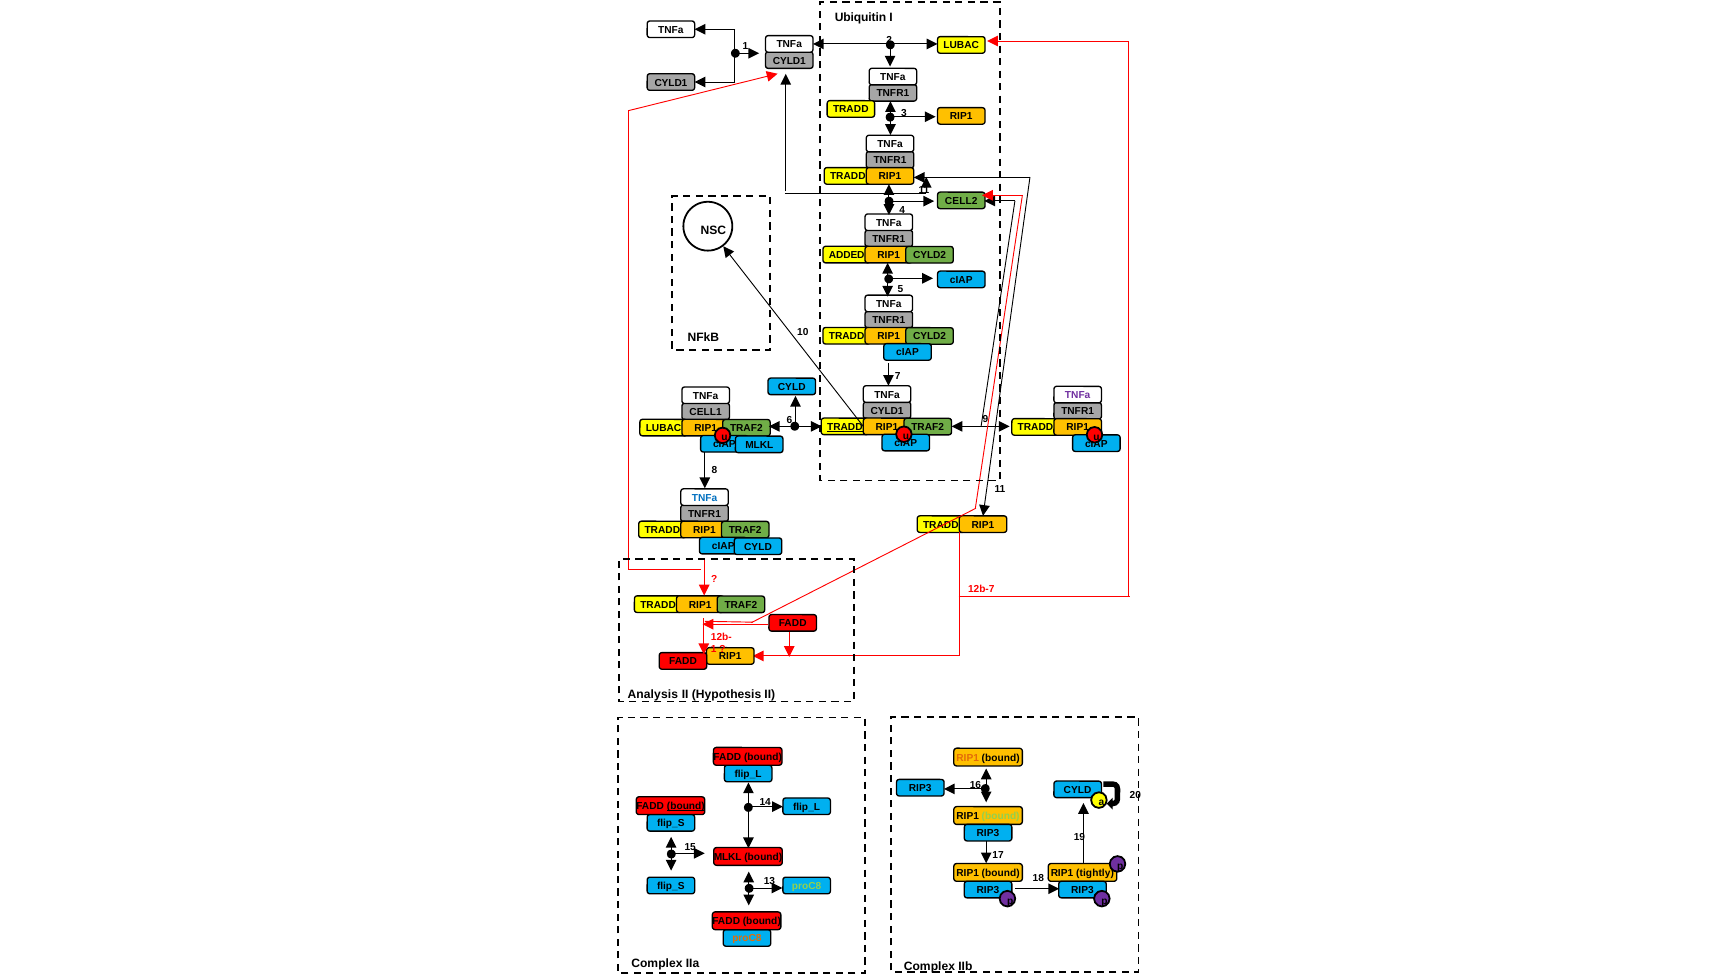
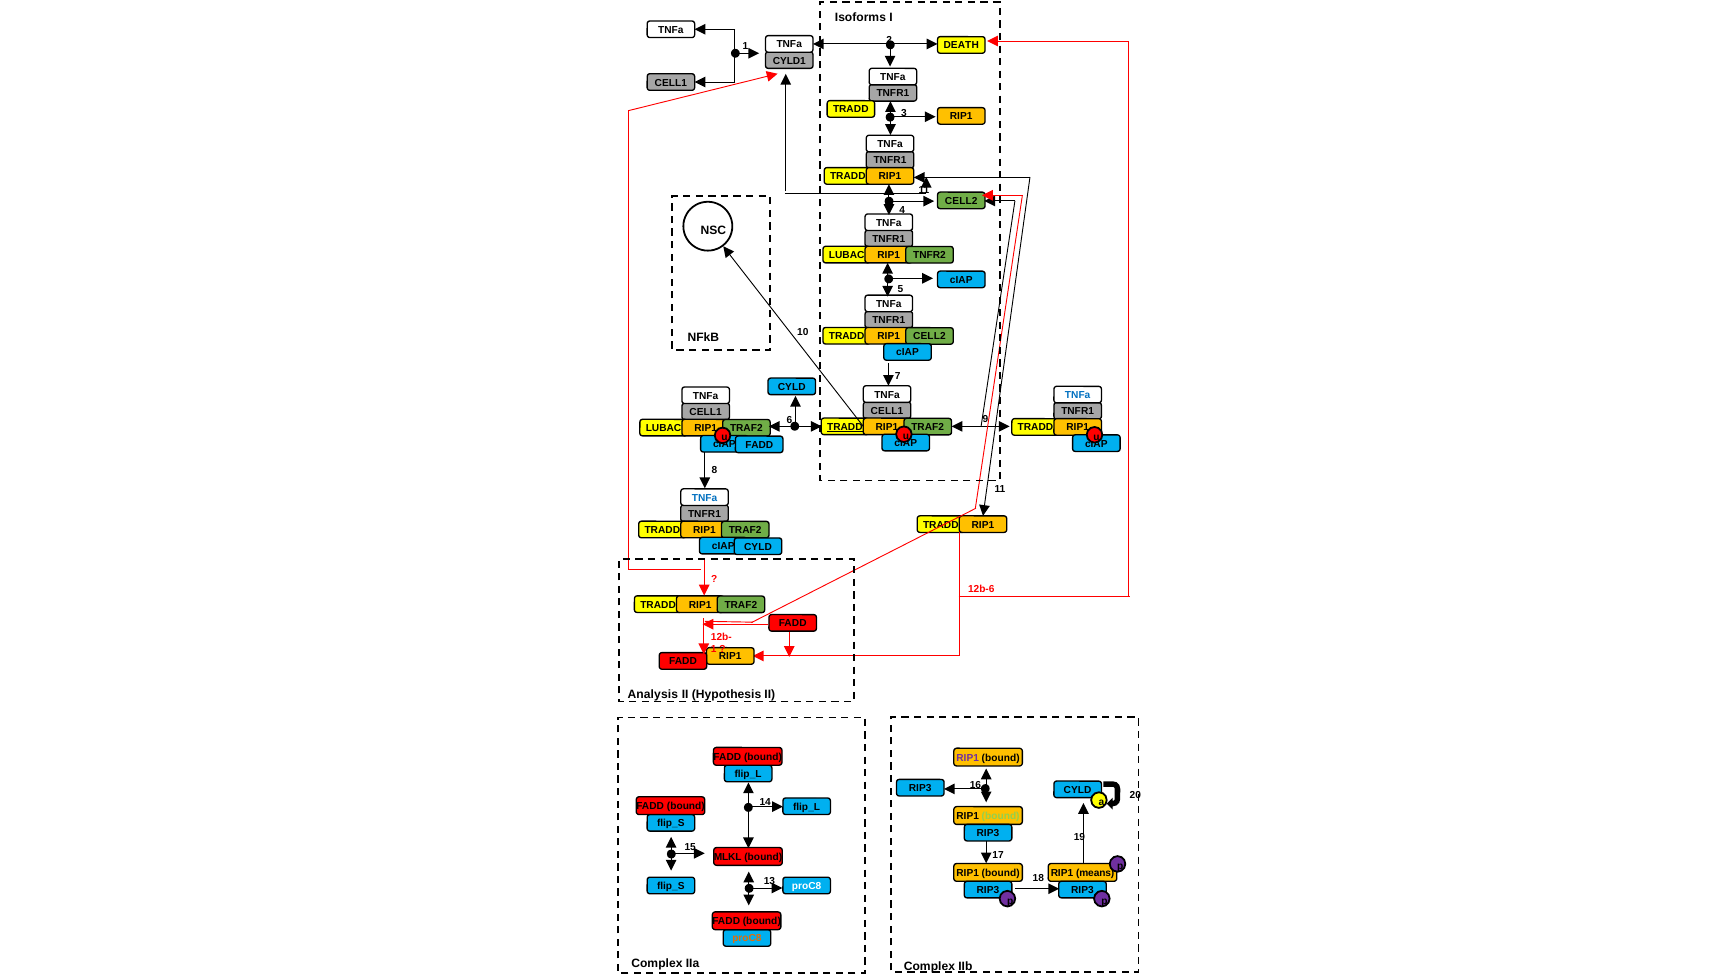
Ubiquitin: Ubiquitin -> Isoforms
LUBAC at (961, 46): LUBAC -> DEATH
CYLD1 at (671, 83): CYLD1 -> CELL1
ADDED at (847, 255): ADDED -> LUBAC
CYLD2 at (930, 255): CYLD2 -> TNFR2
CYLD2 at (930, 337): CYLD2 -> CELL2
TNFa at (1078, 395) colour: purple -> blue
CYLD1 at (887, 411): CYLD1 -> CELL1
MLKL at (759, 445): MLKL -> FADD
12b-7: 12b-7 -> 12b-6
RIP1 at (968, 758) colour: orange -> purple
bound at (686, 806) underline: present -> none
tightly: tightly -> means
proC8 at (807, 886) colour: light green -> white
